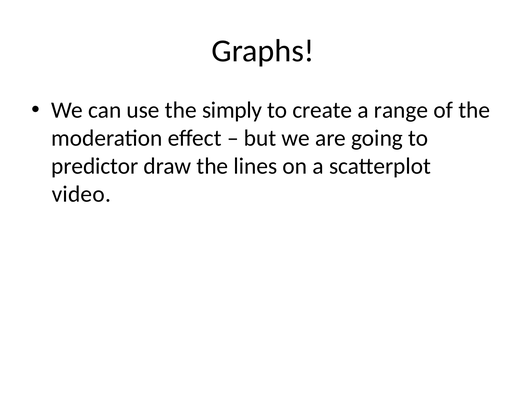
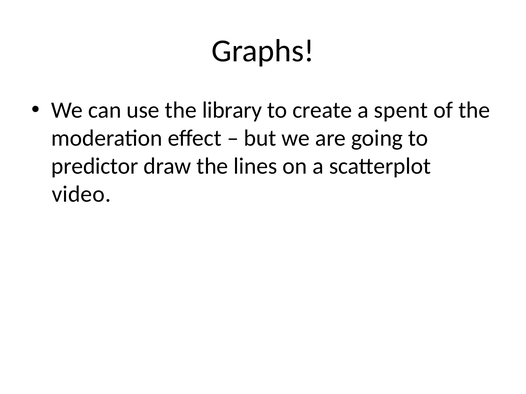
simply: simply -> library
range: range -> spent
